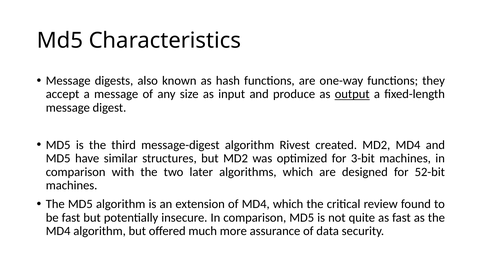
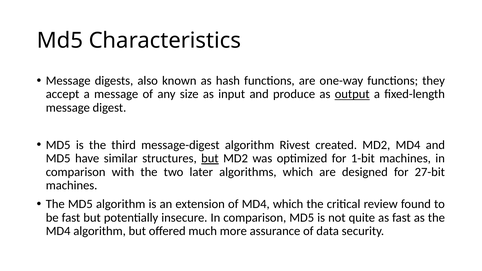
but at (210, 158) underline: none -> present
3-bit: 3-bit -> 1-bit
52-bit: 52-bit -> 27-bit
